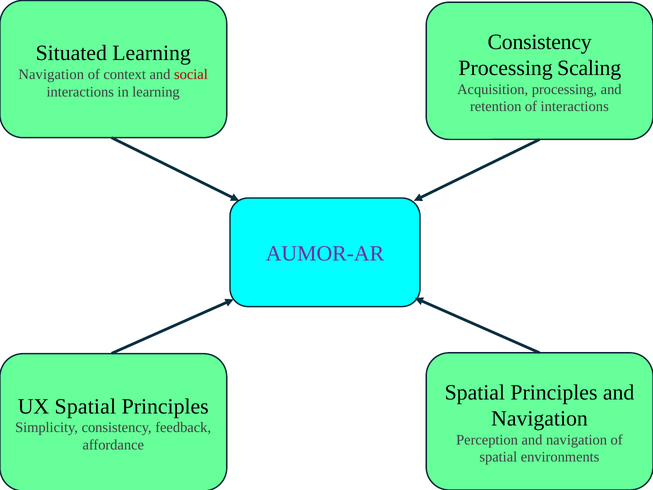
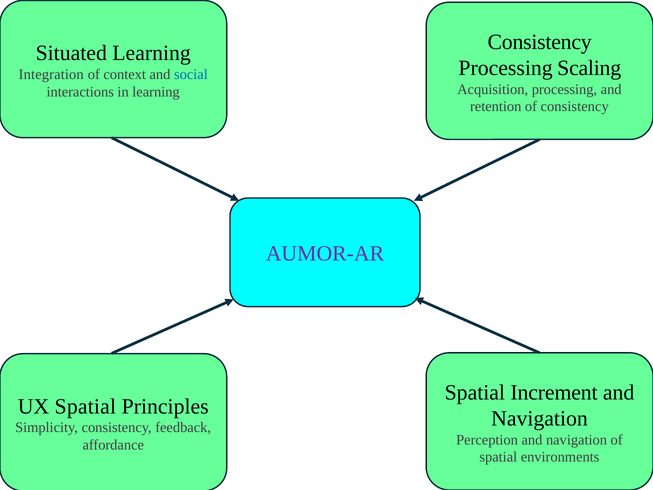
Navigation at (51, 74): Navigation -> Integration
social colour: red -> blue
of interactions: interactions -> consistency
Principles at (554, 392): Principles -> Increment
